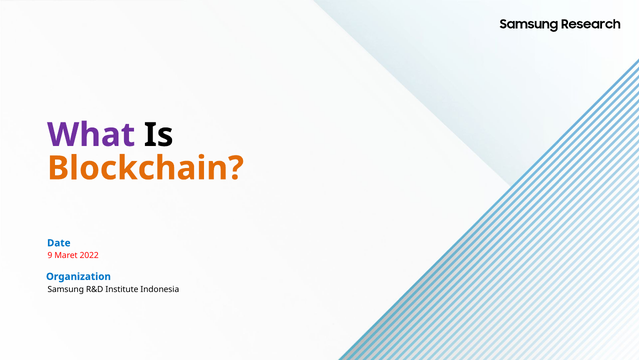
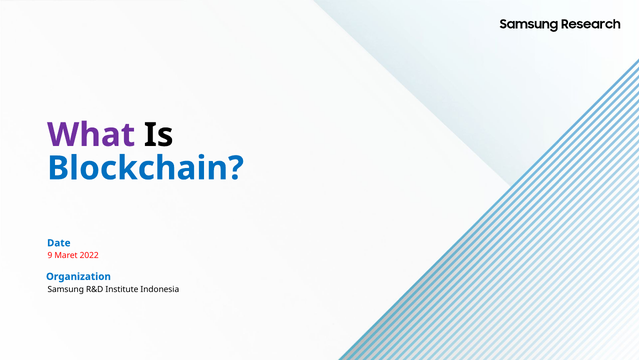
Blockchain colour: orange -> blue
